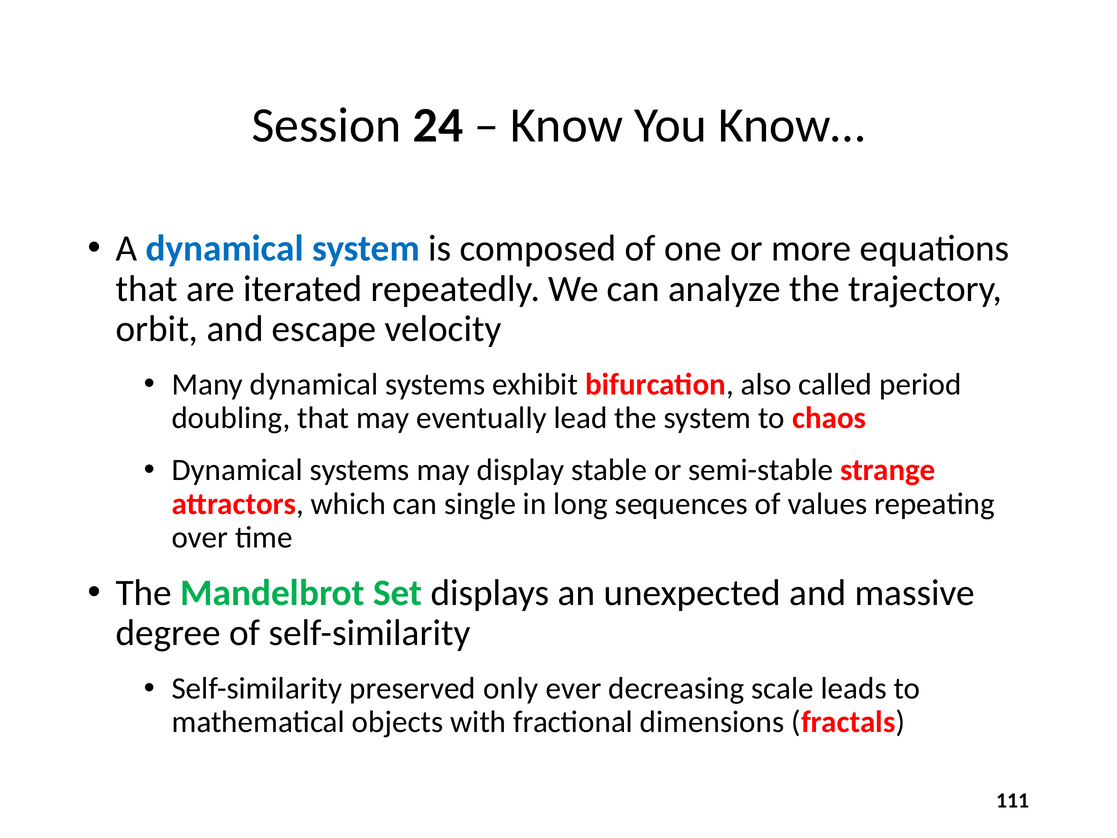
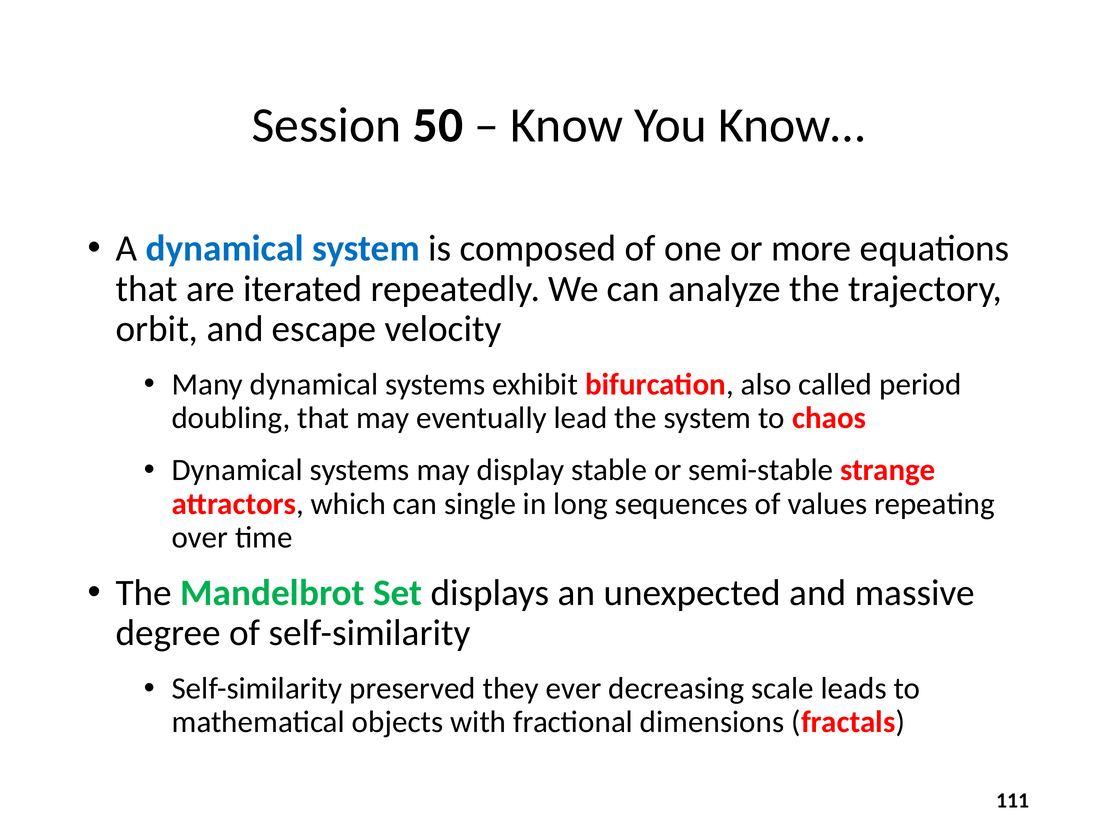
24: 24 -> 50
only: only -> they
